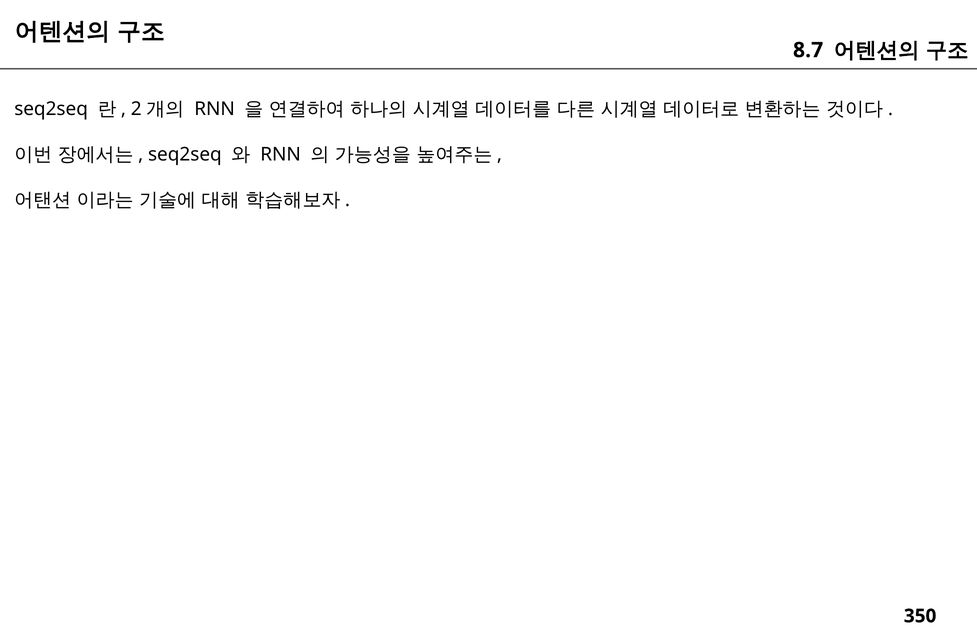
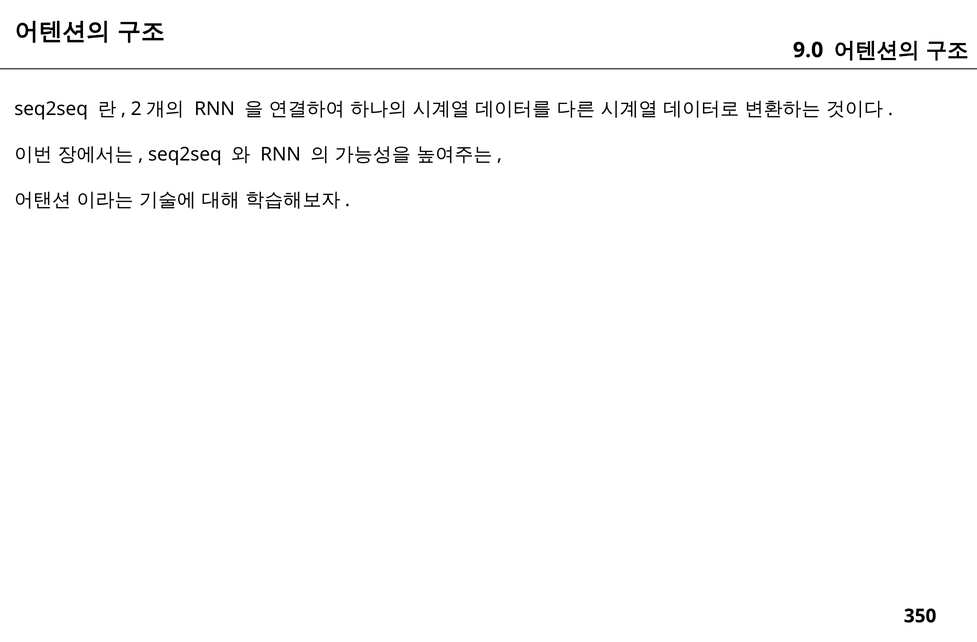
8.7: 8.7 -> 9.0
